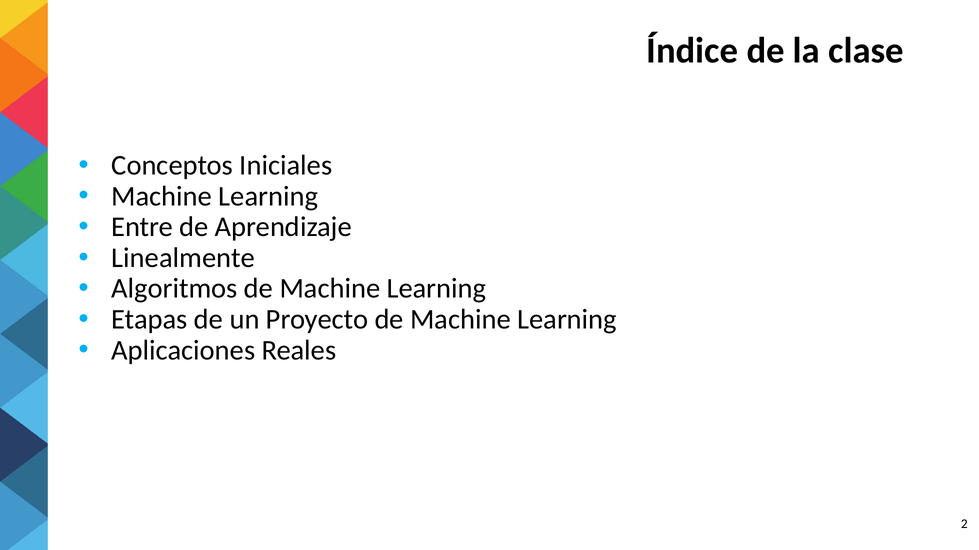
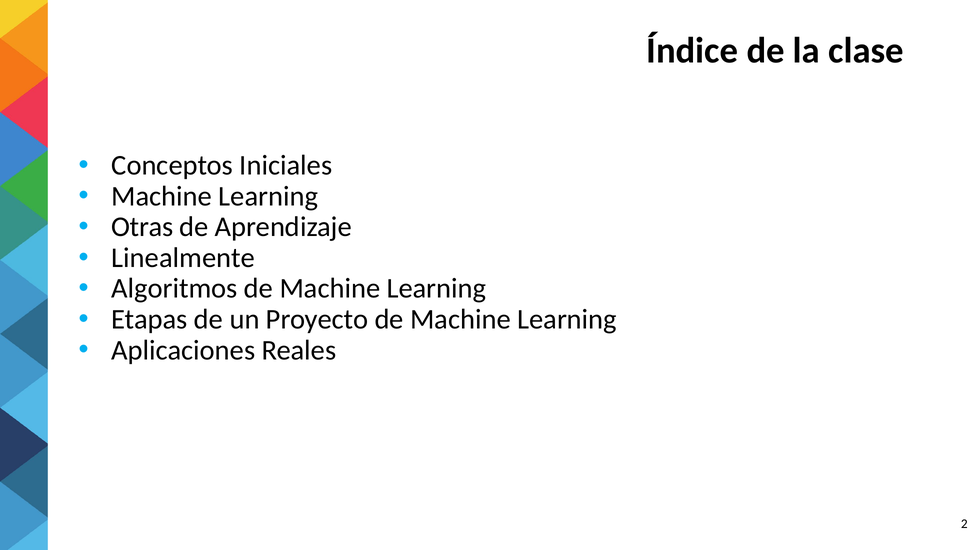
Entre: Entre -> Otras
